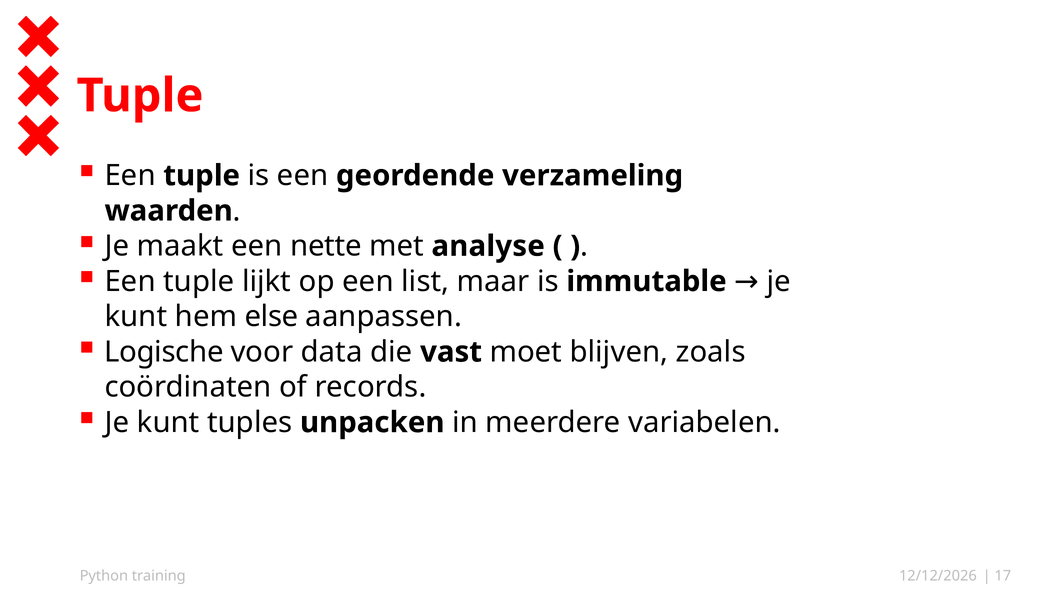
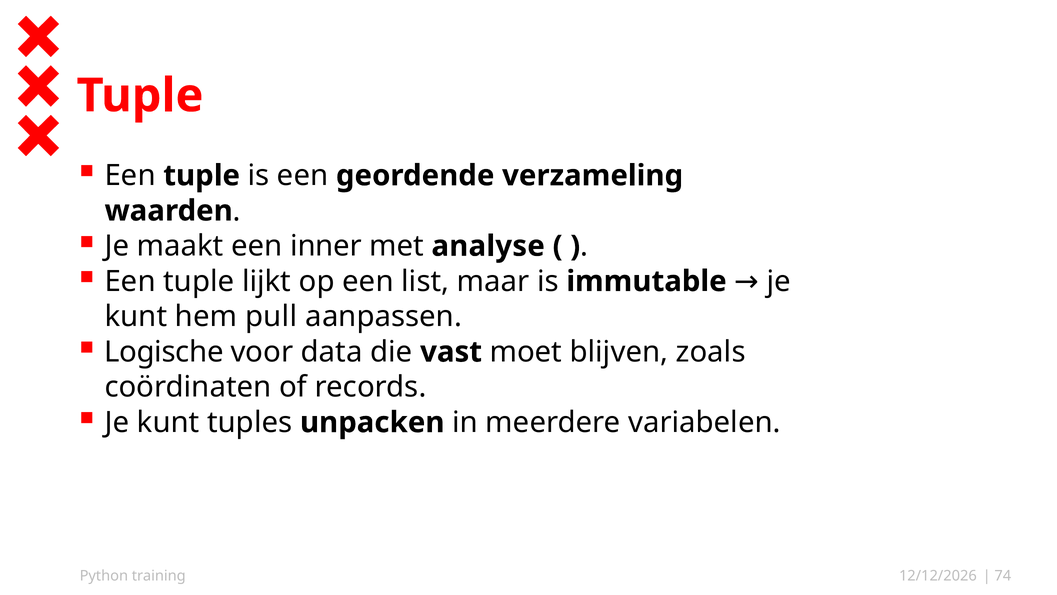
nette: nette -> inner
else: else -> pull
17: 17 -> 74
